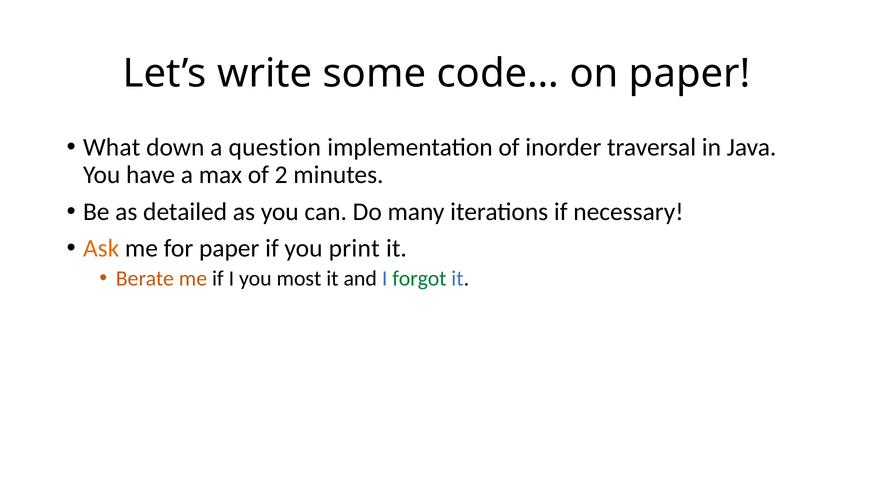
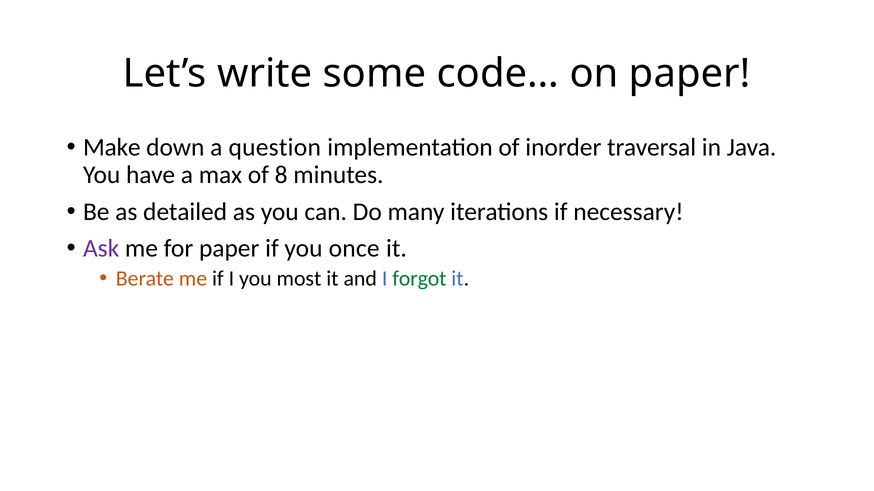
What: What -> Make
2: 2 -> 8
Ask colour: orange -> purple
print: print -> once
